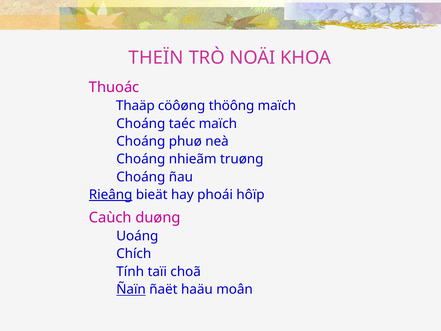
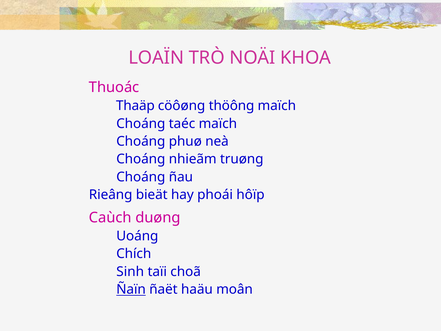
THEÏN: THEÏN -> LOAÏN
Rieâng underline: present -> none
Tính: Tính -> Sinh
